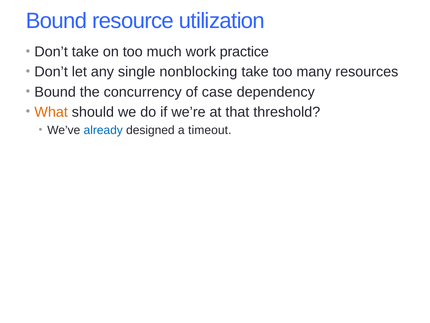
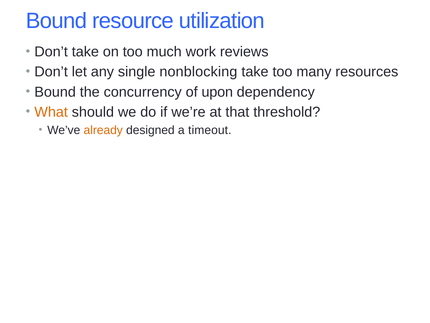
practice: practice -> reviews
case: case -> upon
already colour: blue -> orange
